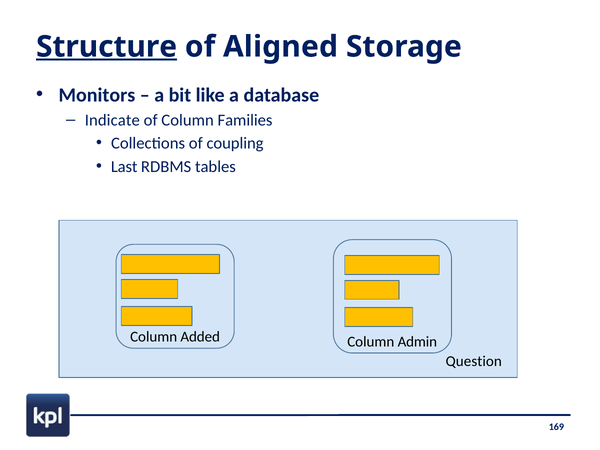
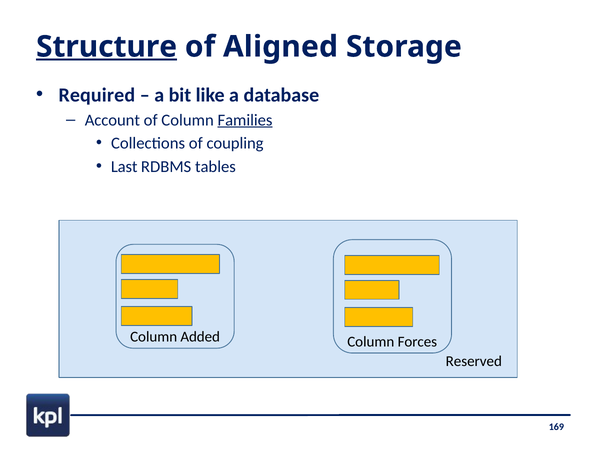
Monitors: Monitors -> Required
Indicate: Indicate -> Account
Families underline: none -> present
Admin: Admin -> Forces
Question: Question -> Reserved
